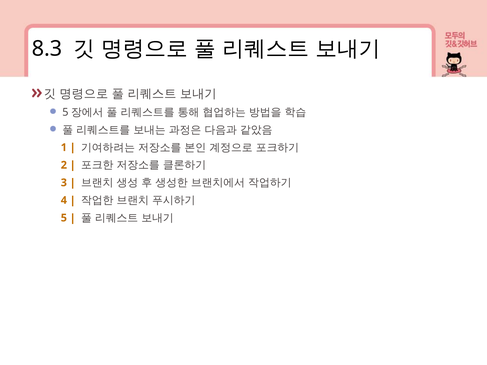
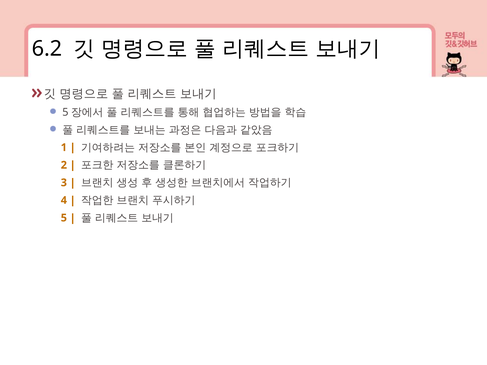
8.3: 8.3 -> 6.2
